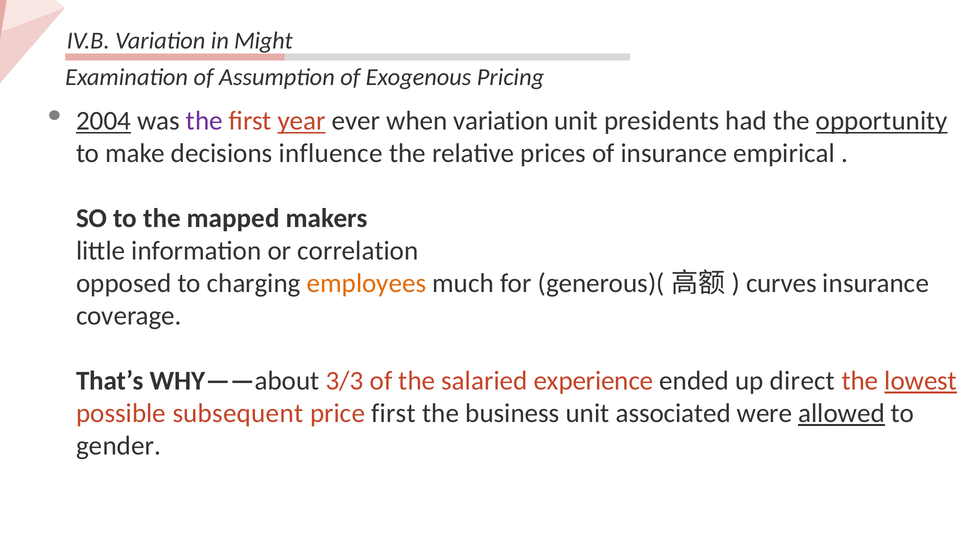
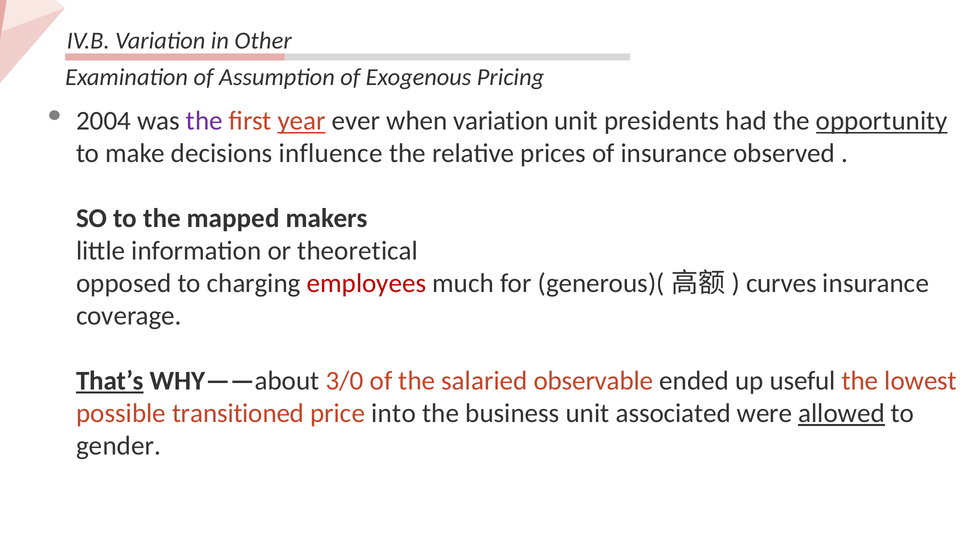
Might: Might -> Other
2004 underline: present -> none
empirical: empirical -> observed
correlation: correlation -> theoretical
employees colour: orange -> red
That’s underline: none -> present
3/3: 3/3 -> 3/0
experience: experience -> observable
direct: direct -> useful
lowest underline: present -> none
subsequent: subsequent -> transitioned
price first: first -> into
